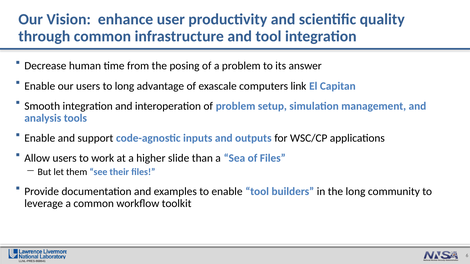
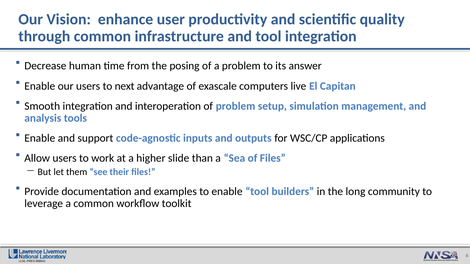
to long: long -> next
link: link -> live
